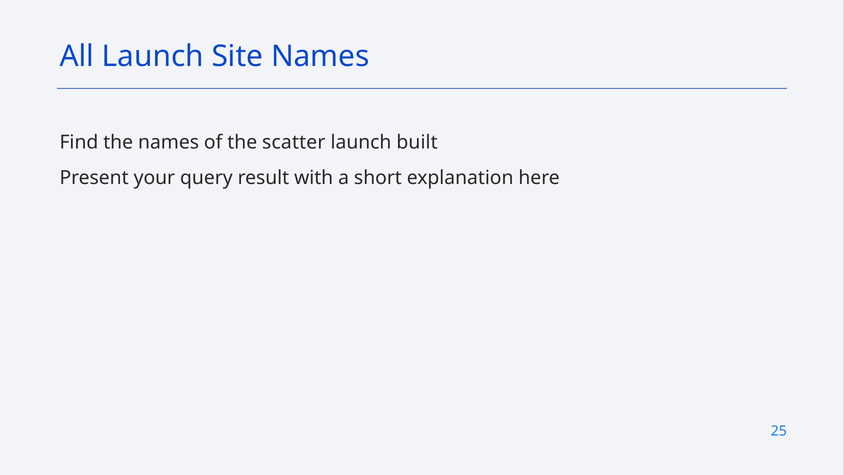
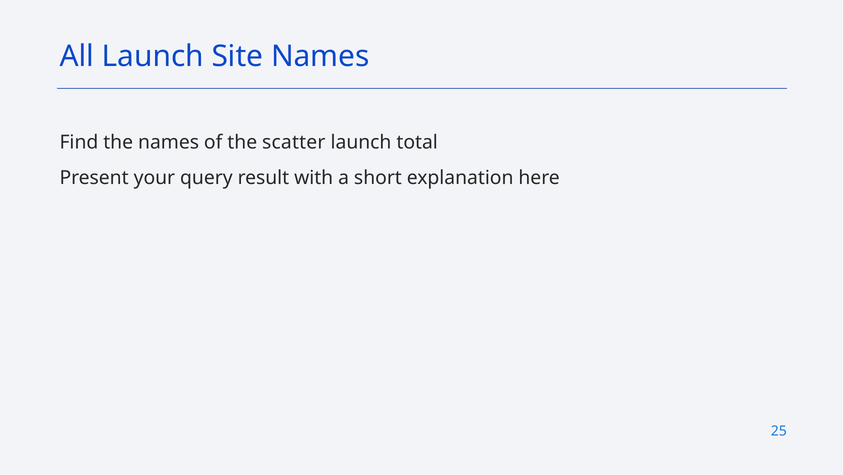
built: built -> total
